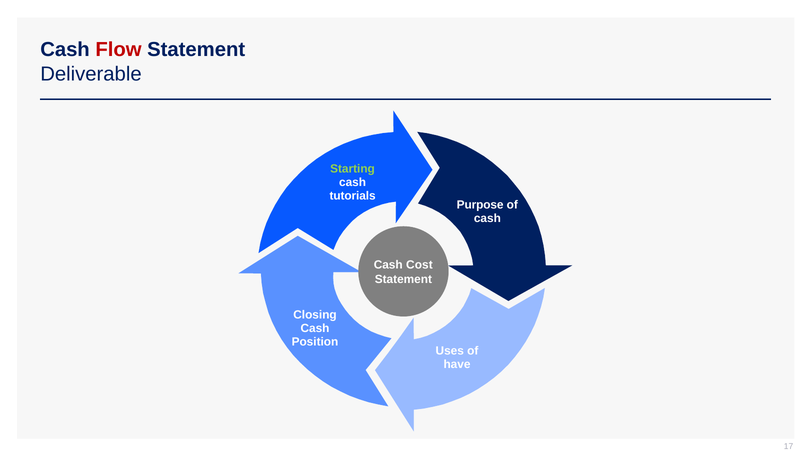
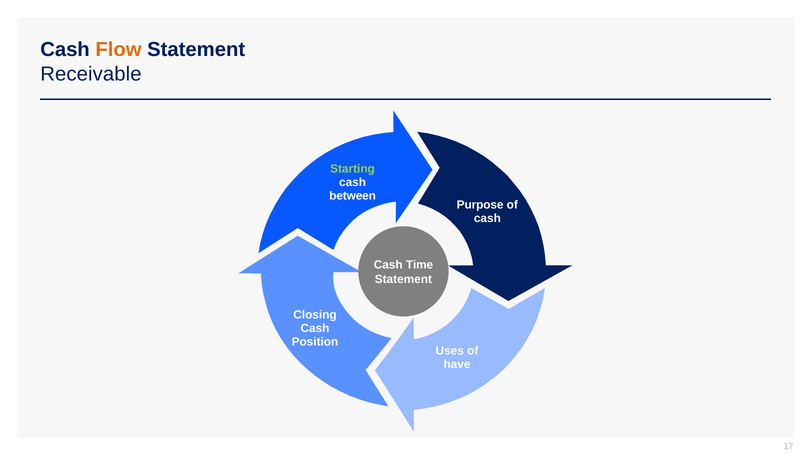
Flow colour: red -> orange
Deliverable: Deliverable -> Receivable
tutorials: tutorials -> between
Cost: Cost -> Time
